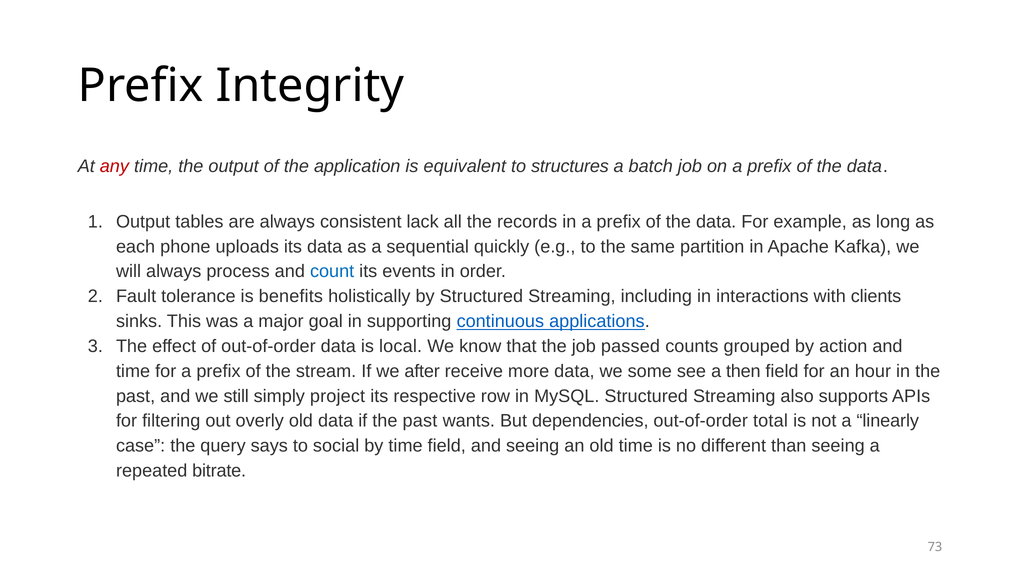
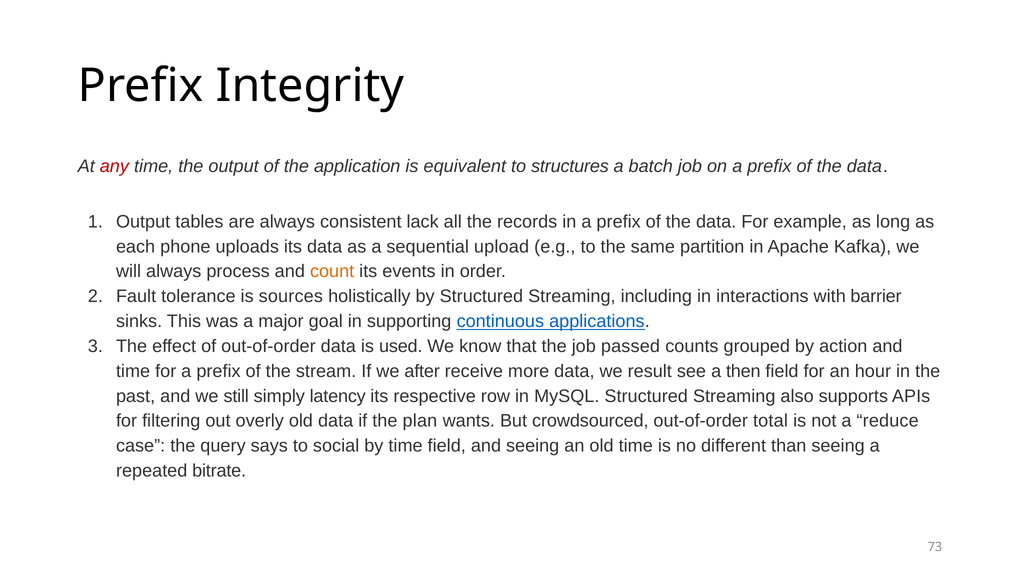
quickly: quickly -> upload
count colour: blue -> orange
benefits: benefits -> sources
clients: clients -> barrier
local: local -> used
some: some -> result
project: project -> latency
if the past: past -> plan
dependencies: dependencies -> crowdsourced
linearly: linearly -> reduce
